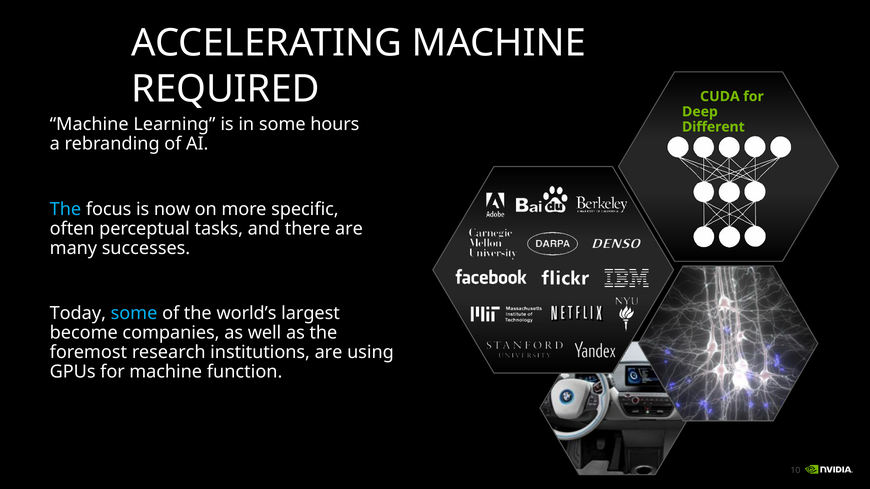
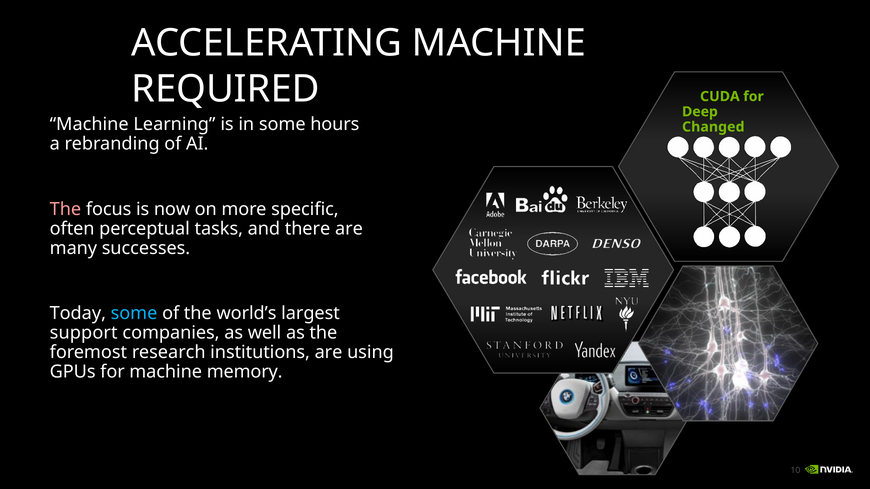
Different: Different -> Changed
The at (65, 209) colour: light blue -> pink
become: become -> support
function: function -> memory
